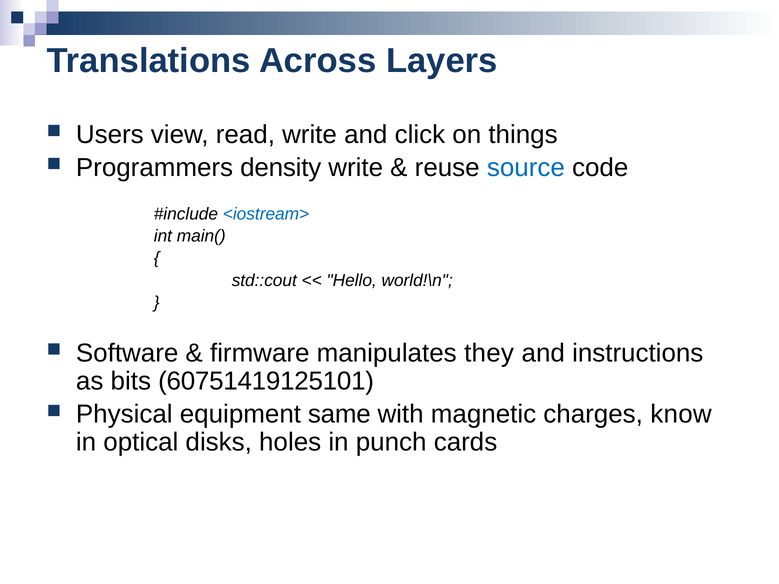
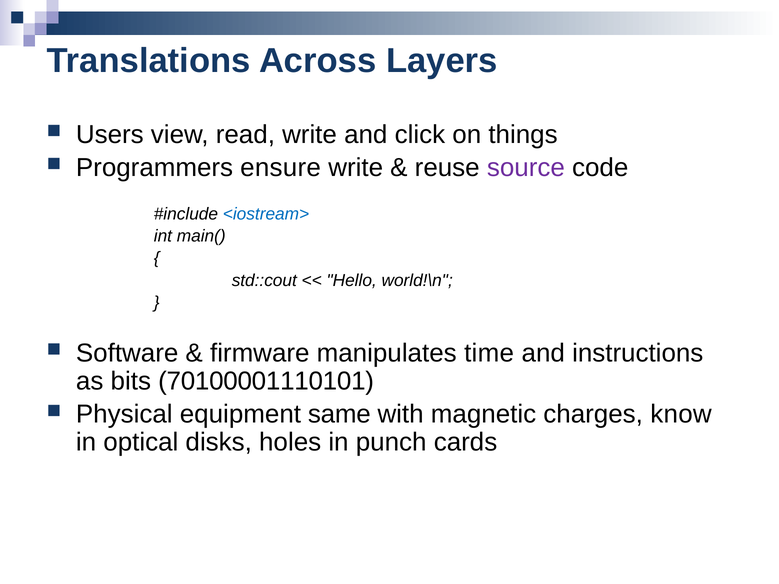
density: density -> ensure
source colour: blue -> purple
they: they -> time
60751419125101: 60751419125101 -> 70100001110101
